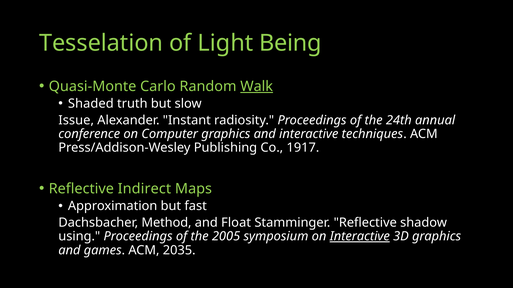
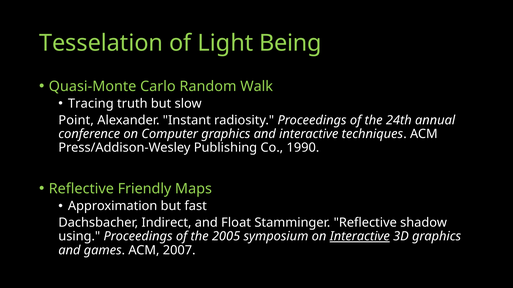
Walk underline: present -> none
Shaded: Shaded -> Tracing
Issue: Issue -> Point
1917: 1917 -> 1990
Indirect: Indirect -> Friendly
Method: Method -> Indirect
2035: 2035 -> 2007
